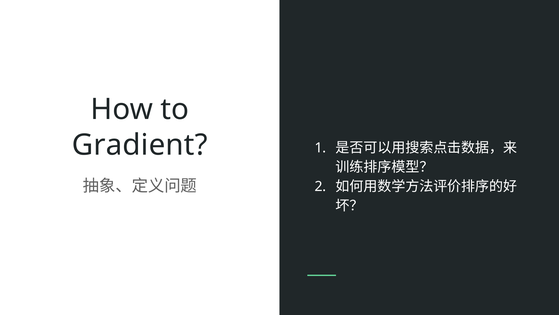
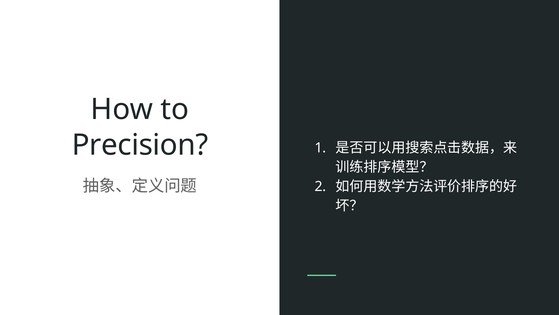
Gradient: Gradient -> Precision
